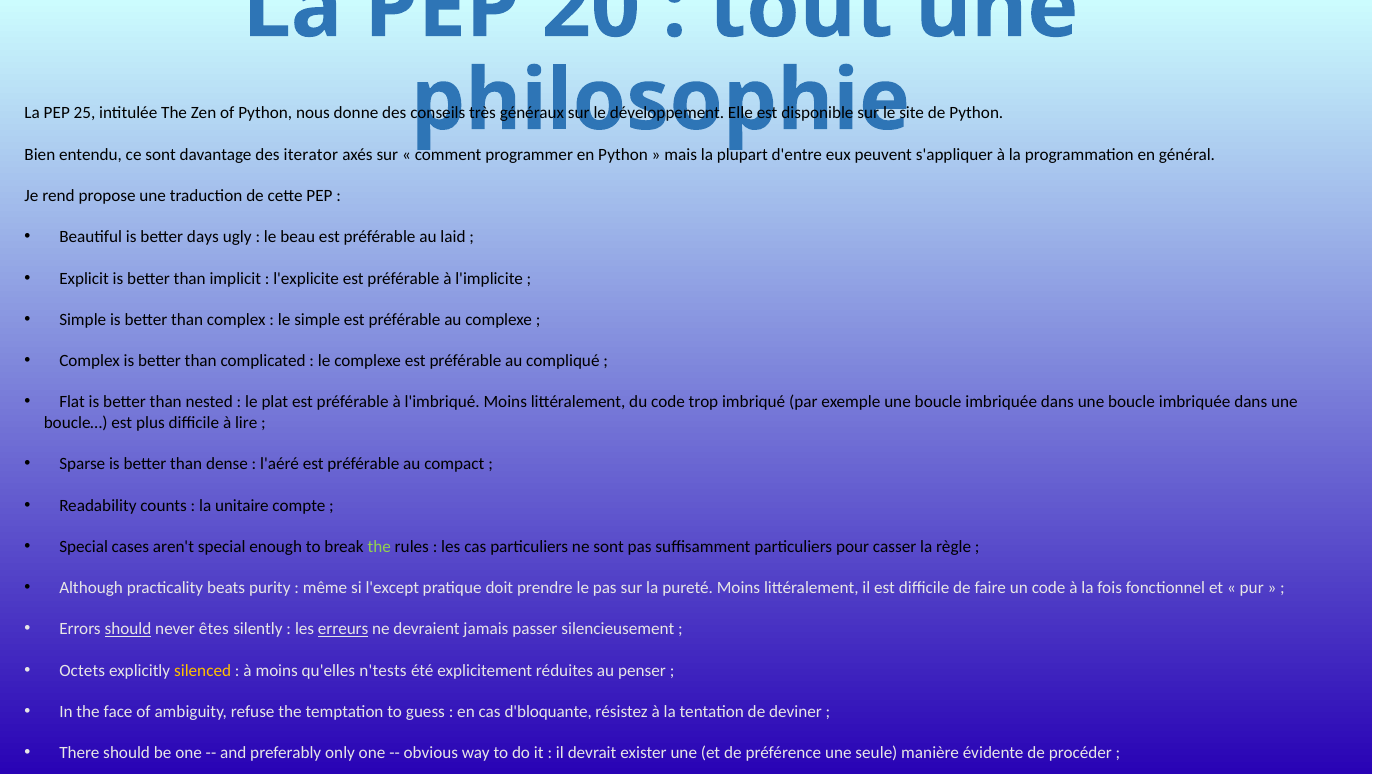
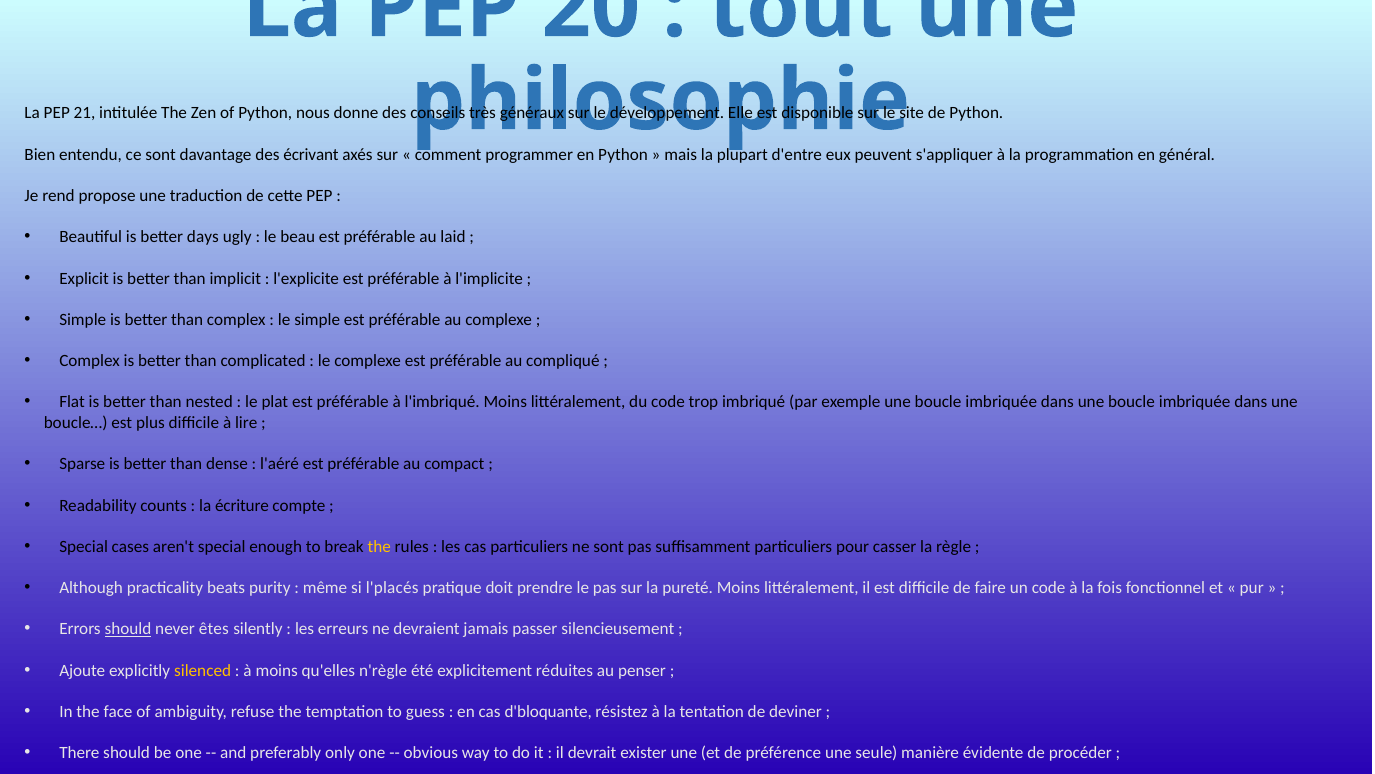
25: 25 -> 21
iterator: iterator -> écrivant
unitaire: unitaire -> écriture
the at (379, 546) colour: light green -> yellow
l'except: l'except -> l'placés
erreurs underline: present -> none
Octets: Octets -> Ajoute
n'tests: n'tests -> n'règle
